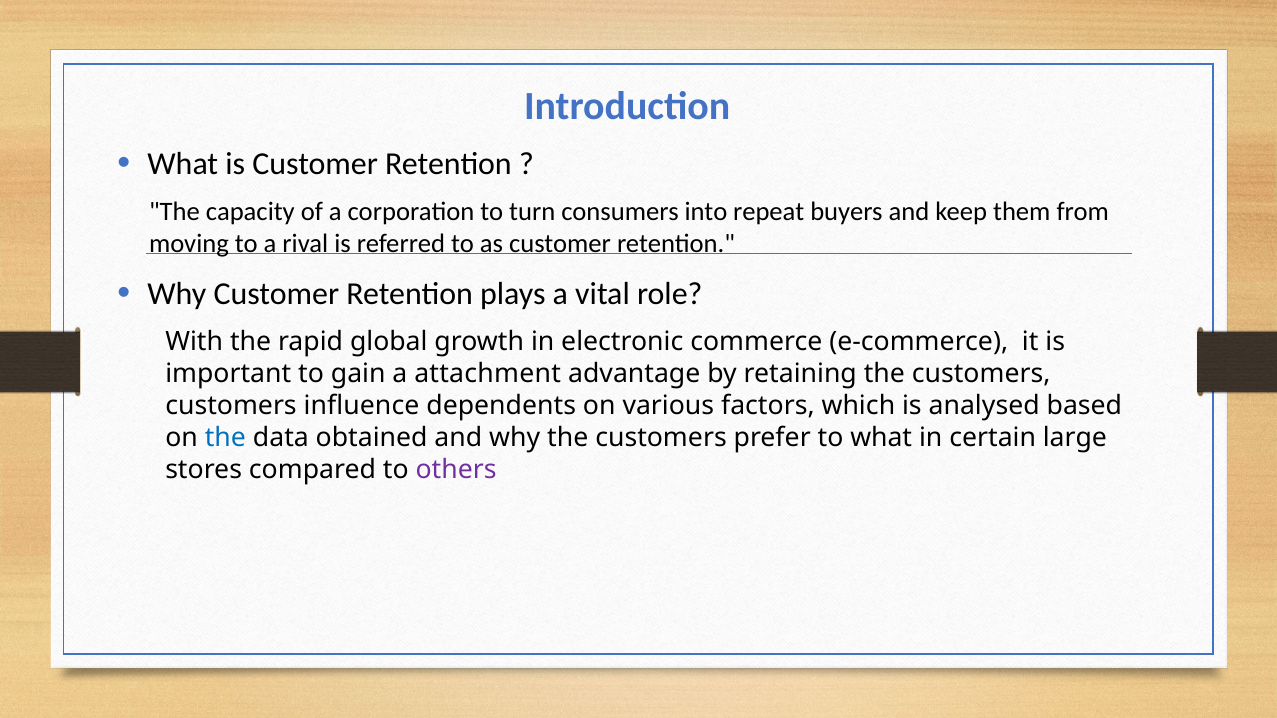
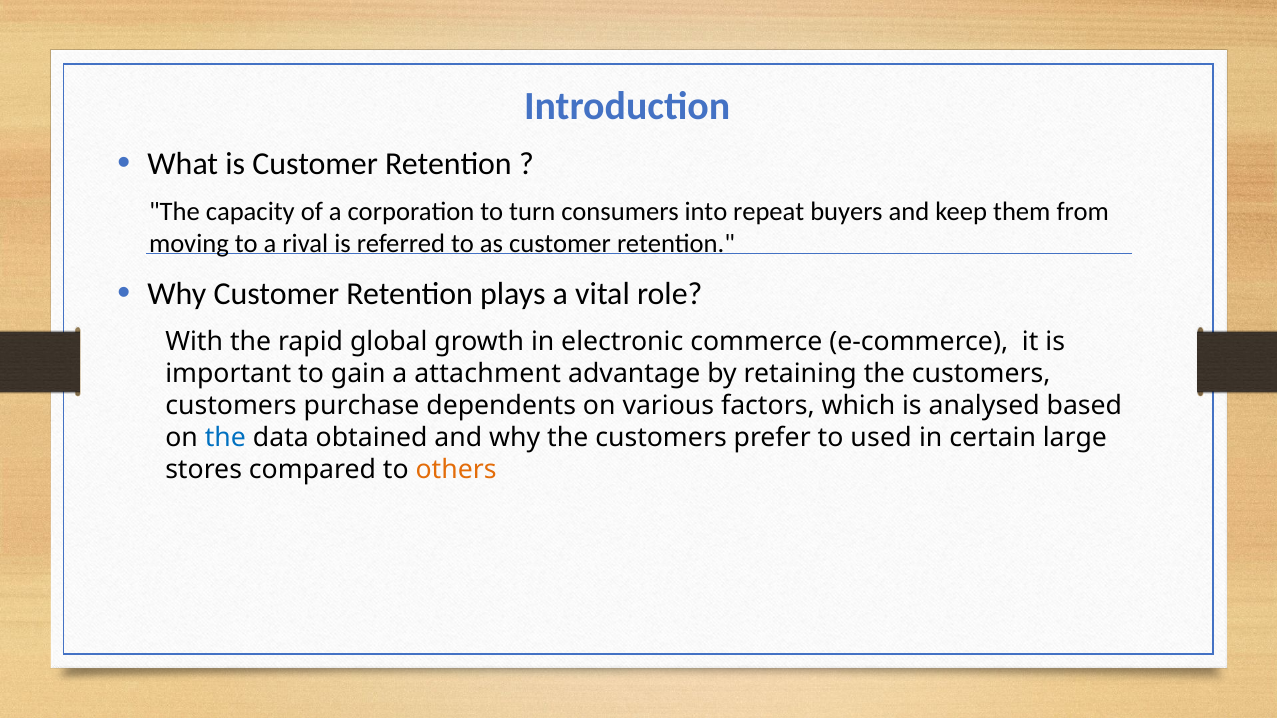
influence: influence -> purchase
to what: what -> used
others colour: purple -> orange
